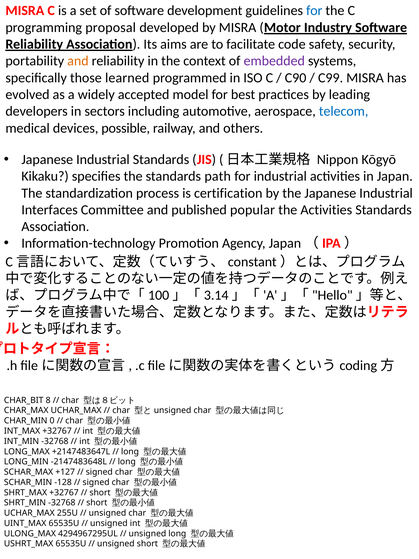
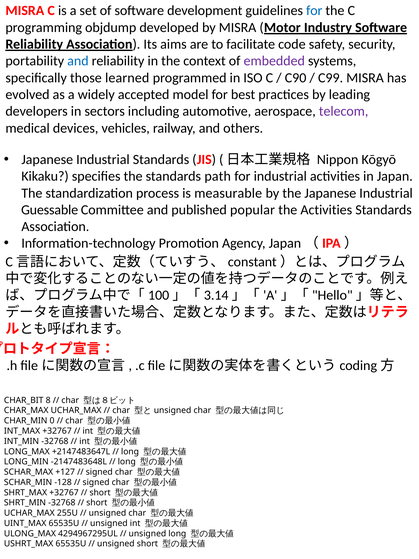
proposal: proposal -> objdump
and at (78, 61) colour: orange -> blue
telecom colour: blue -> purple
possible: possible -> vehicles
certification: certification -> measurable
Interfaces: Interfaces -> Guessable
